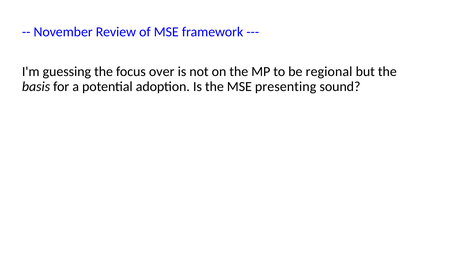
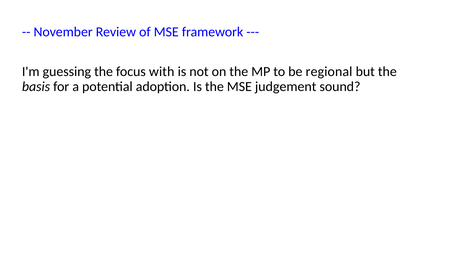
over: over -> with
presenting: presenting -> judgement
